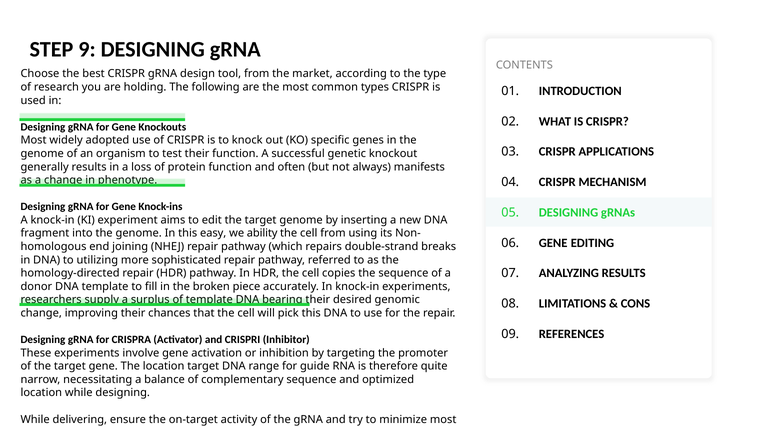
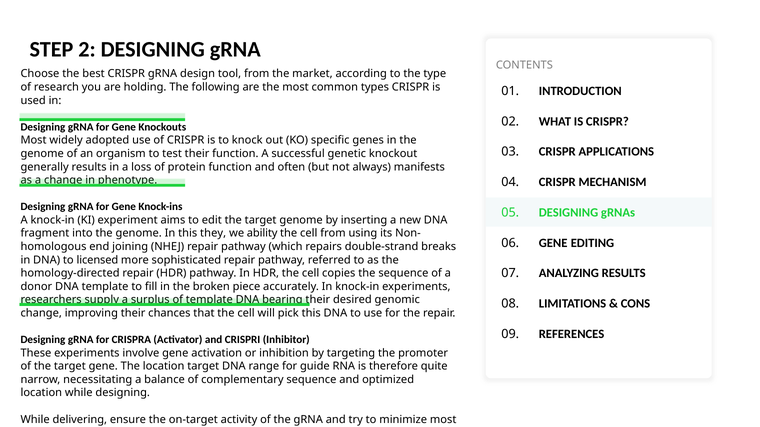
9: 9 -> 2
easy: easy -> they
utilizing: utilizing -> licensed
